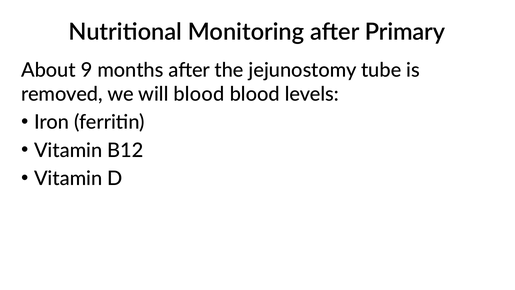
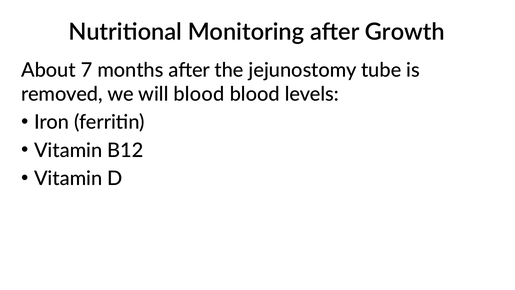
Primary: Primary -> Growth
9: 9 -> 7
